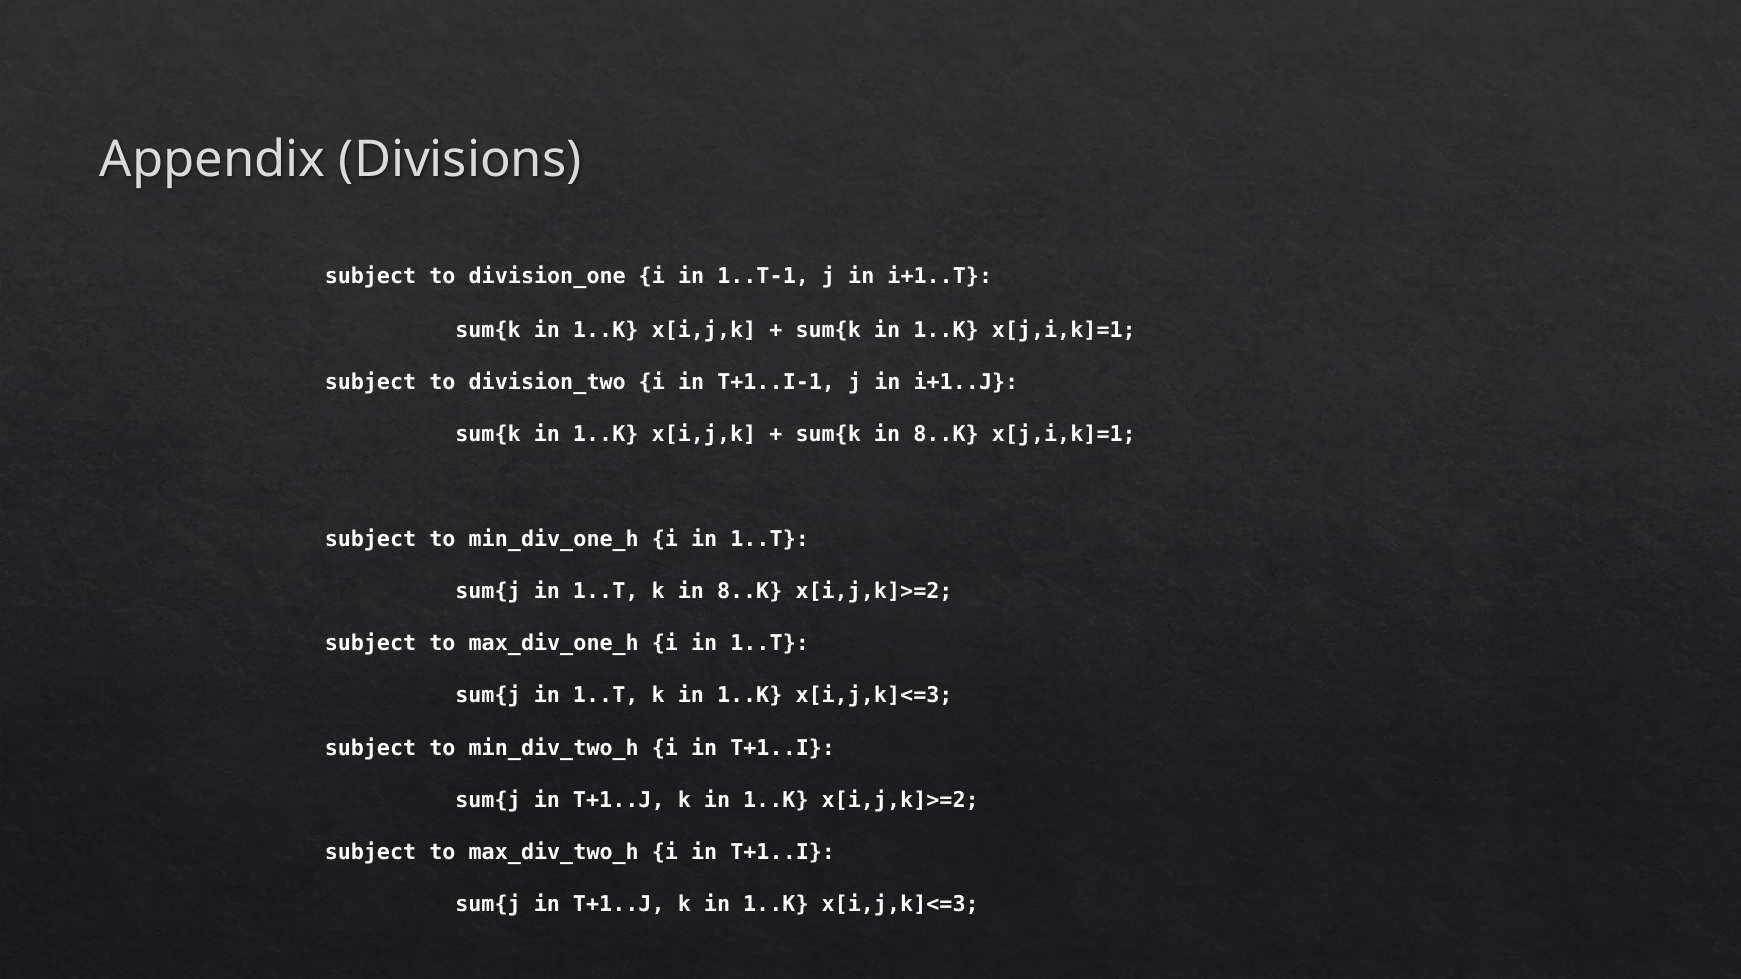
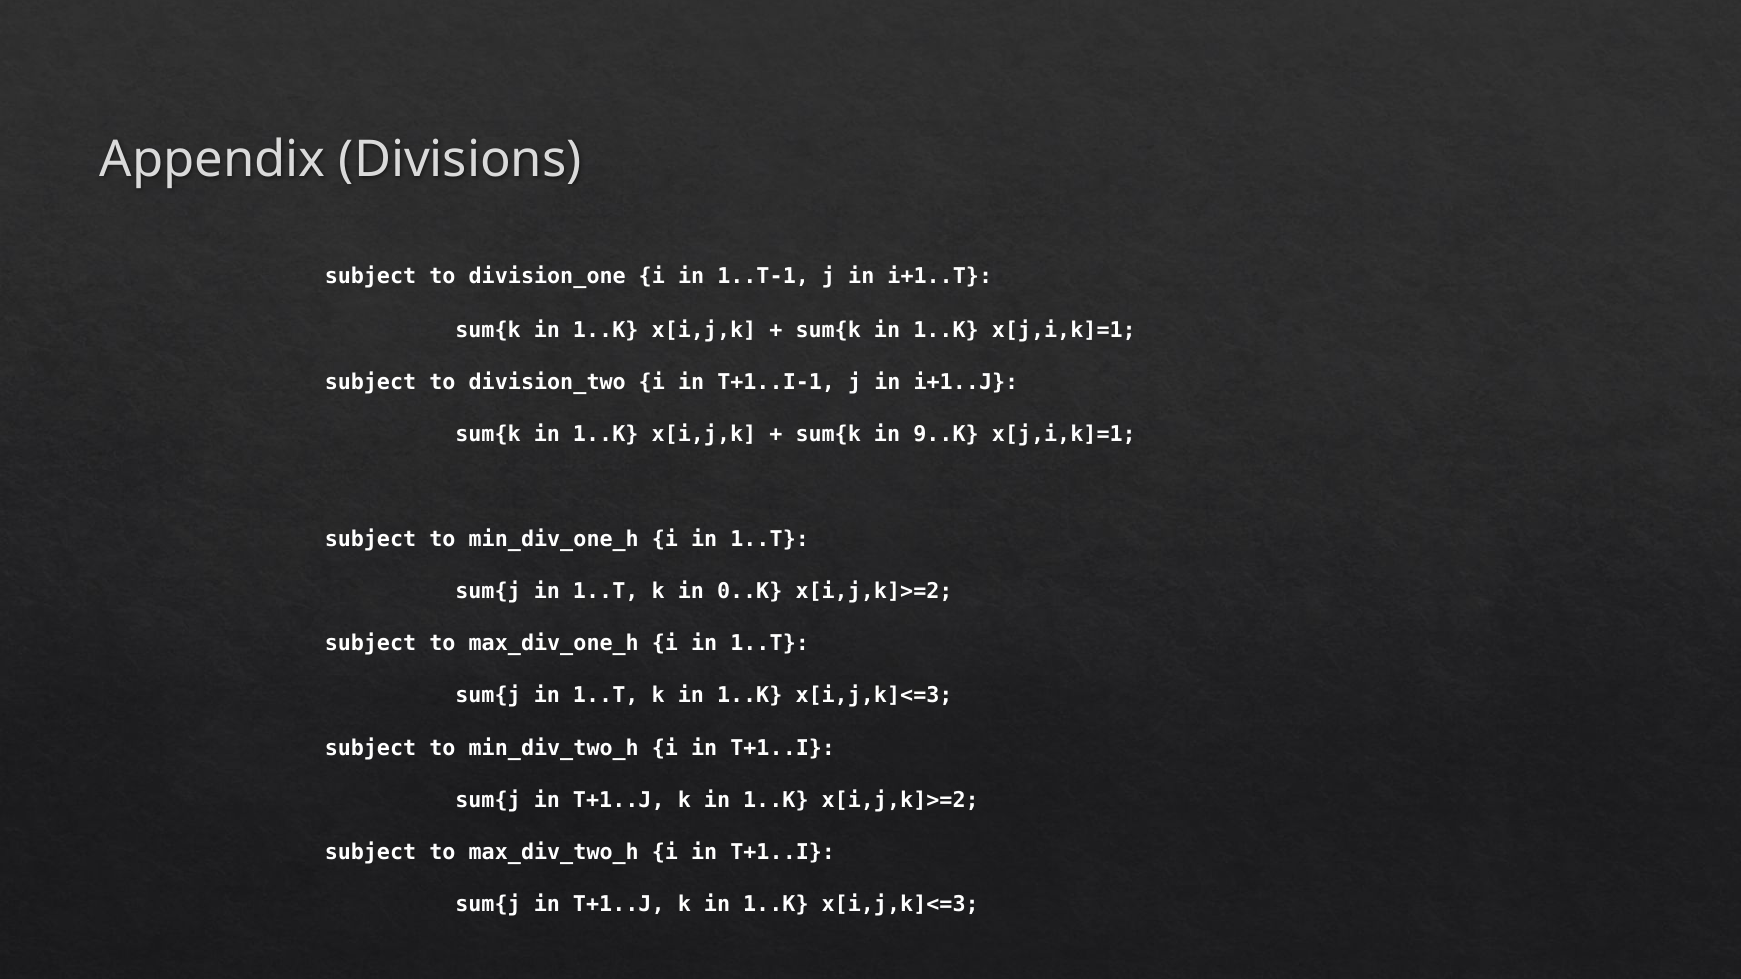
sum{k in 8..K: 8..K -> 9..K
k in 8..K: 8..K -> 0..K
